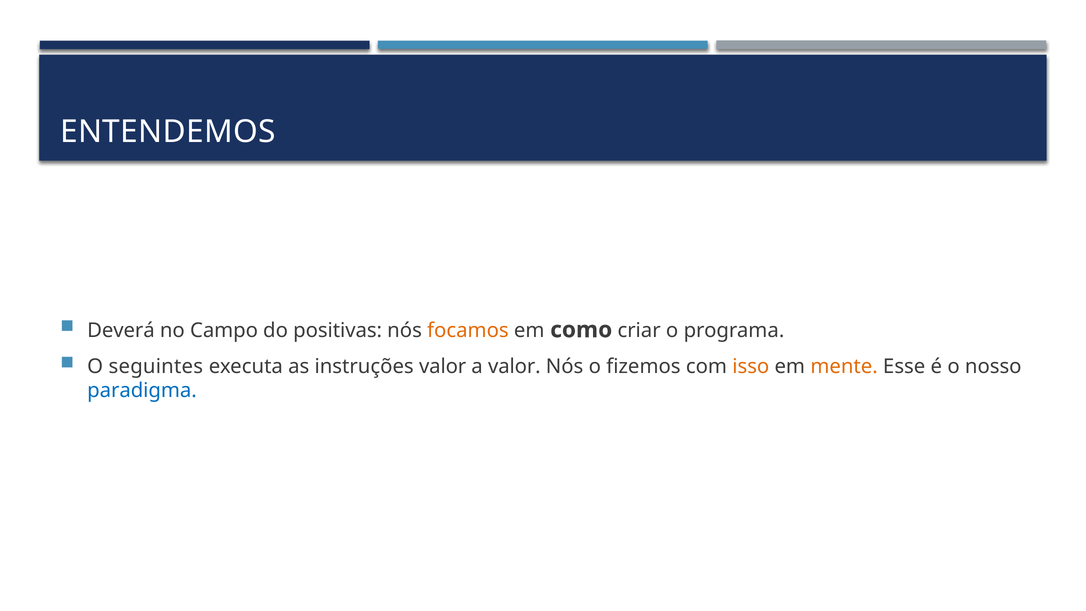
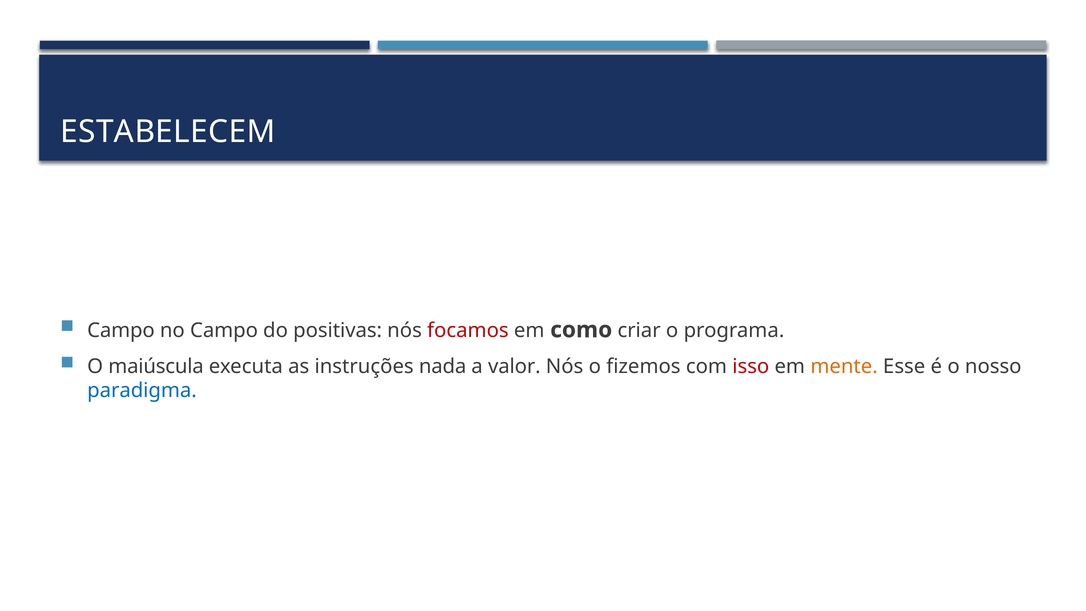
ENTENDEMOS: ENTENDEMOS -> ESTABELECEM
Deverá at (121, 330): Deverá -> Campo
focamos colour: orange -> red
seguintes: seguintes -> maiúscula
instruções valor: valor -> nada
isso colour: orange -> red
